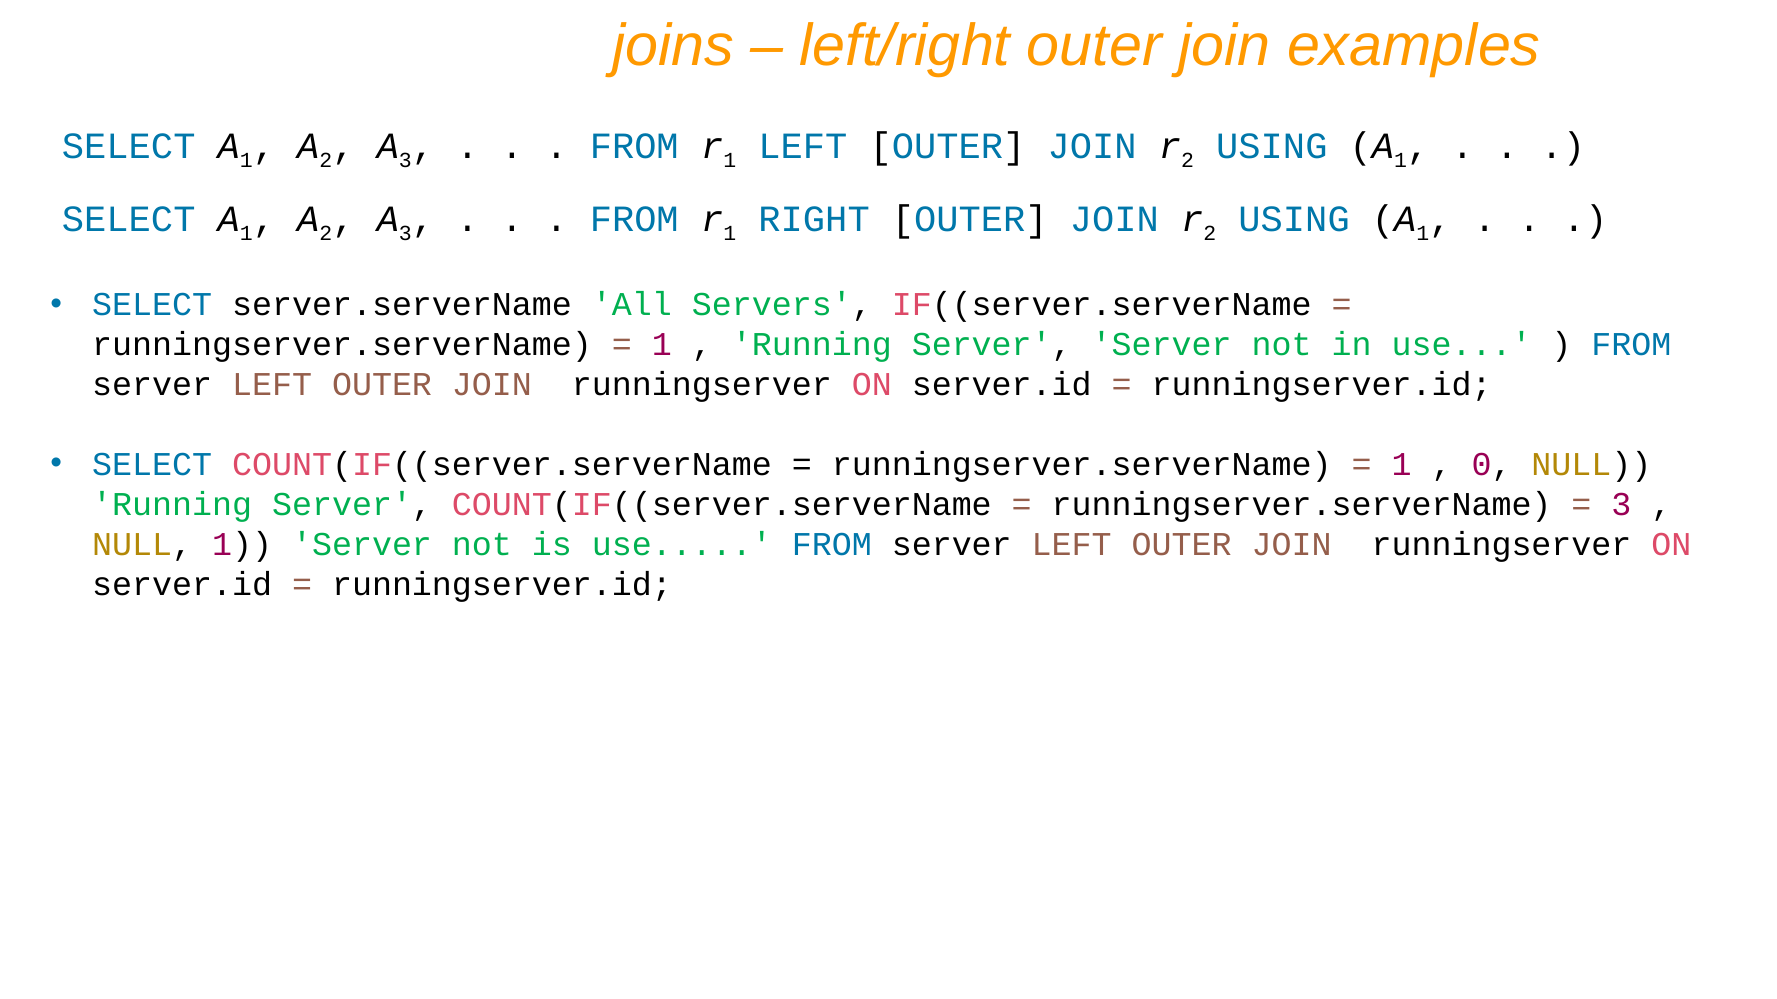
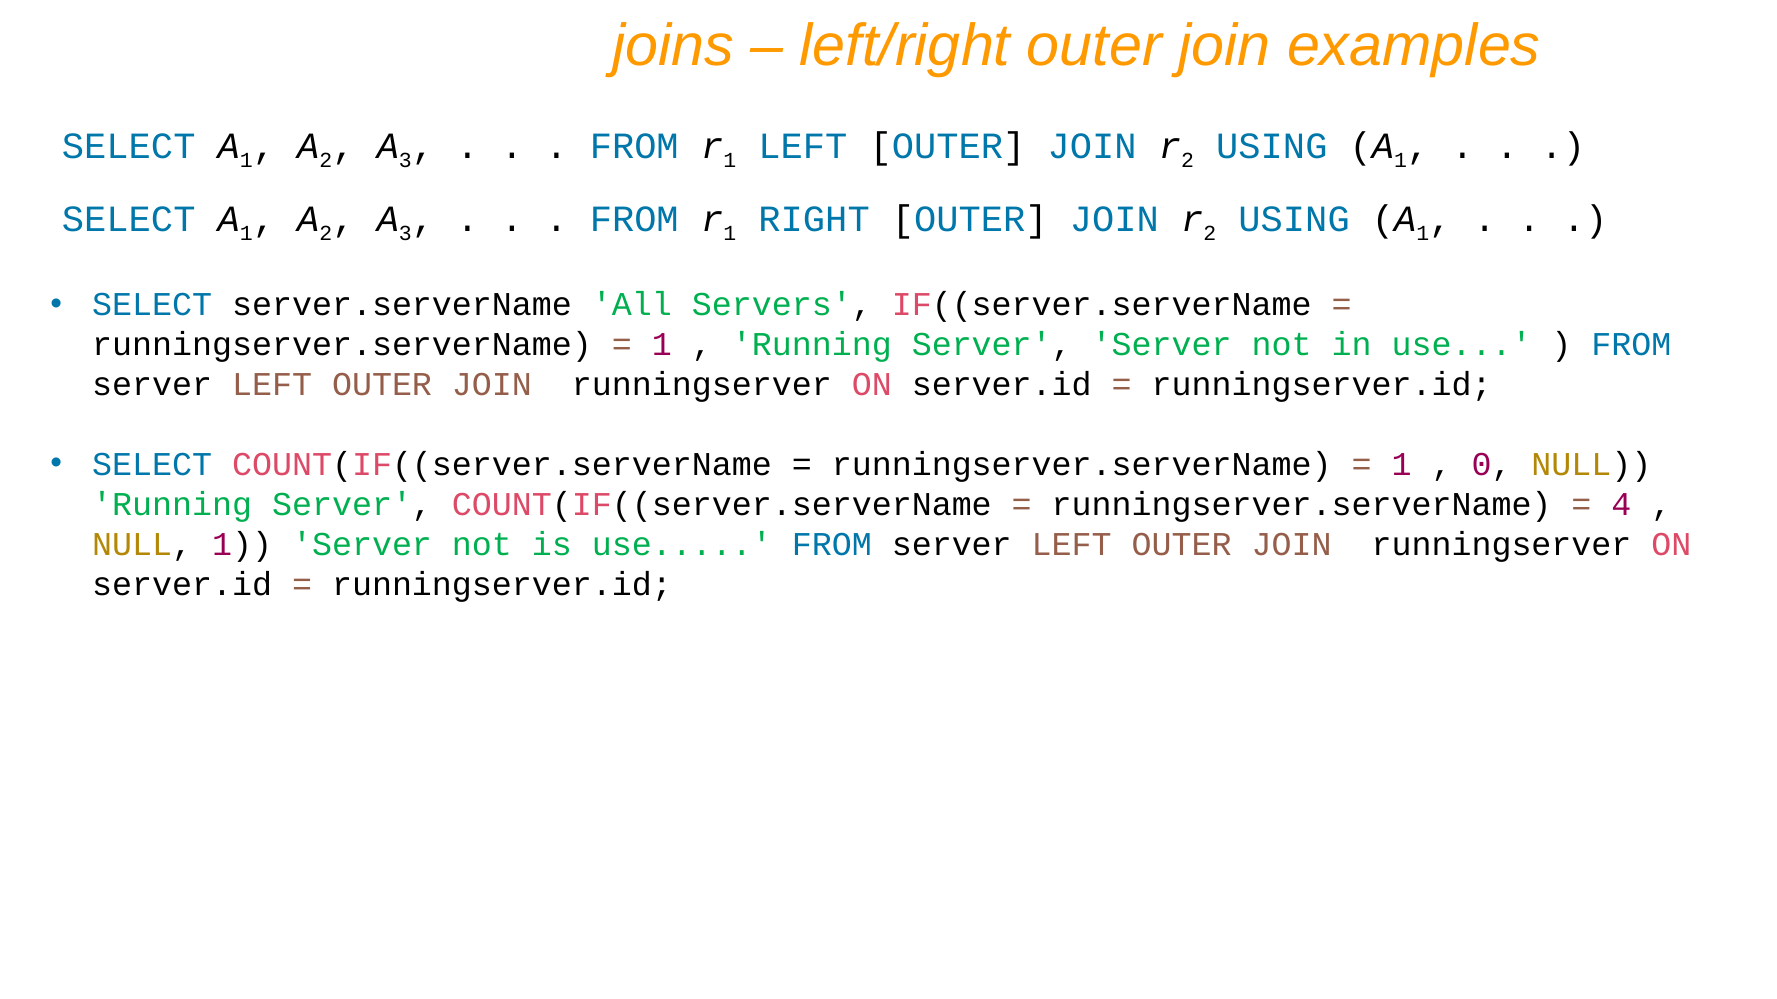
3 at (1621, 505): 3 -> 4
